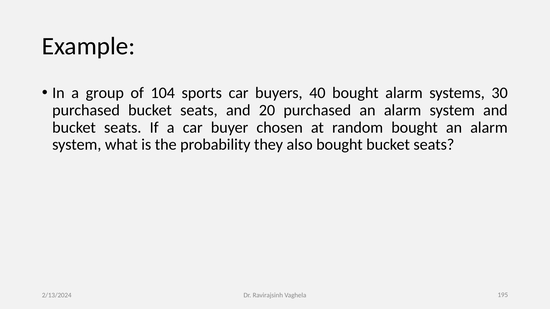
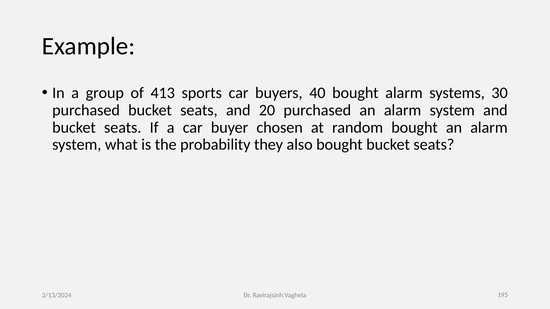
104: 104 -> 413
